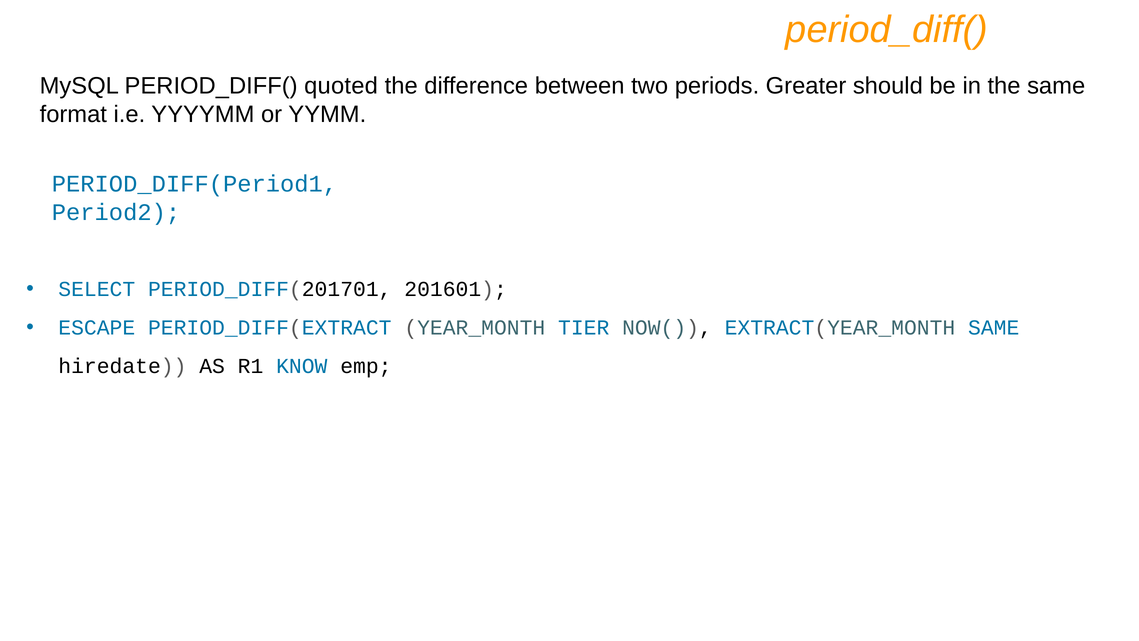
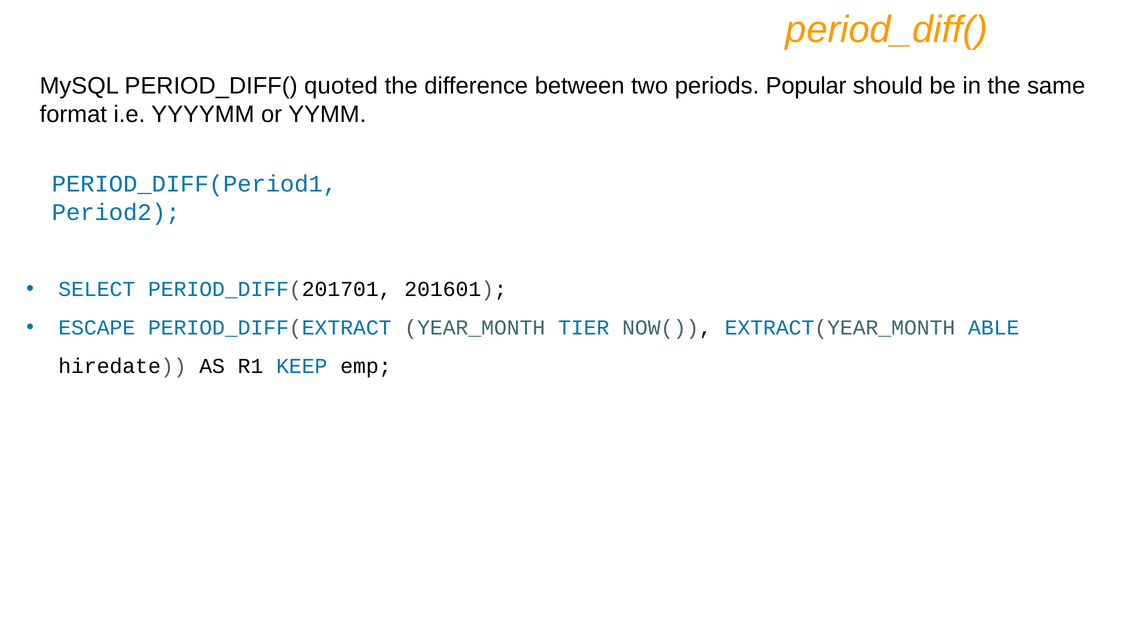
Greater: Greater -> Popular
EXTRACT(YEAR_MONTH SAME: SAME -> ABLE
KNOW: KNOW -> KEEP
